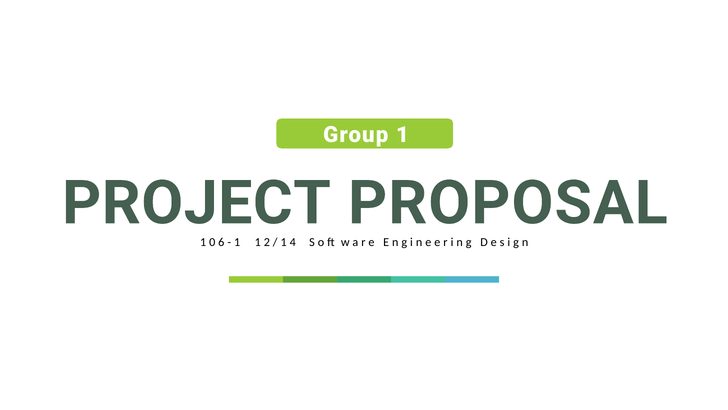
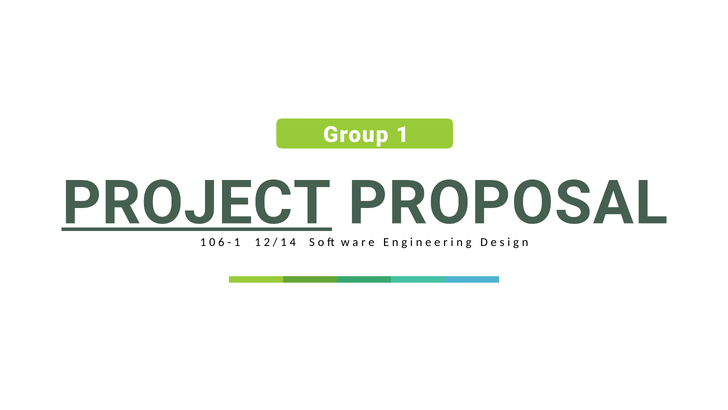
PROJECT underline: none -> present
